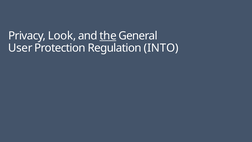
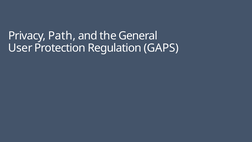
Look: Look -> Path
the underline: present -> none
INTO: INTO -> GAPS
